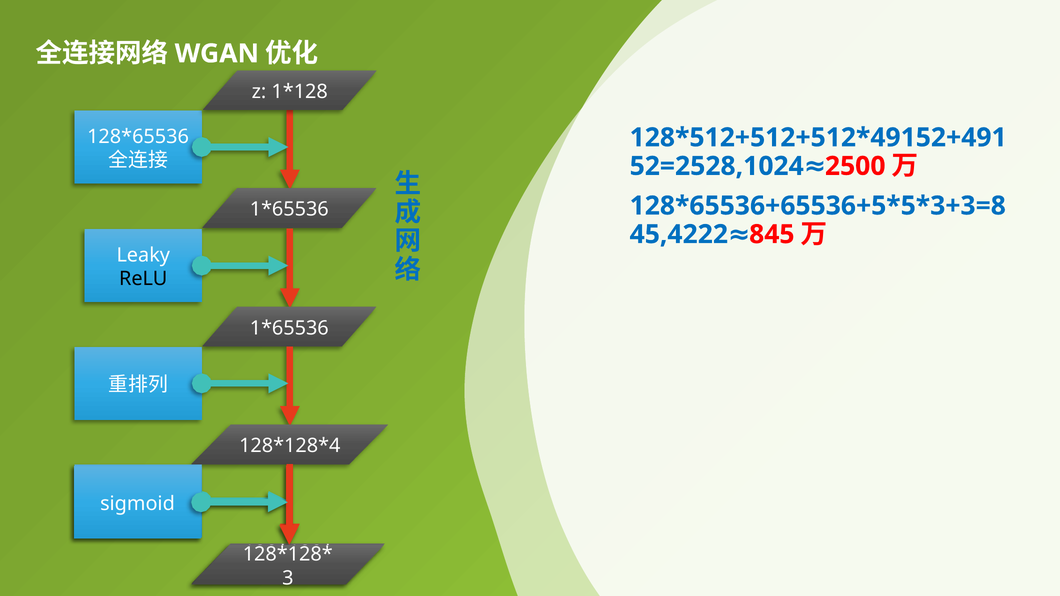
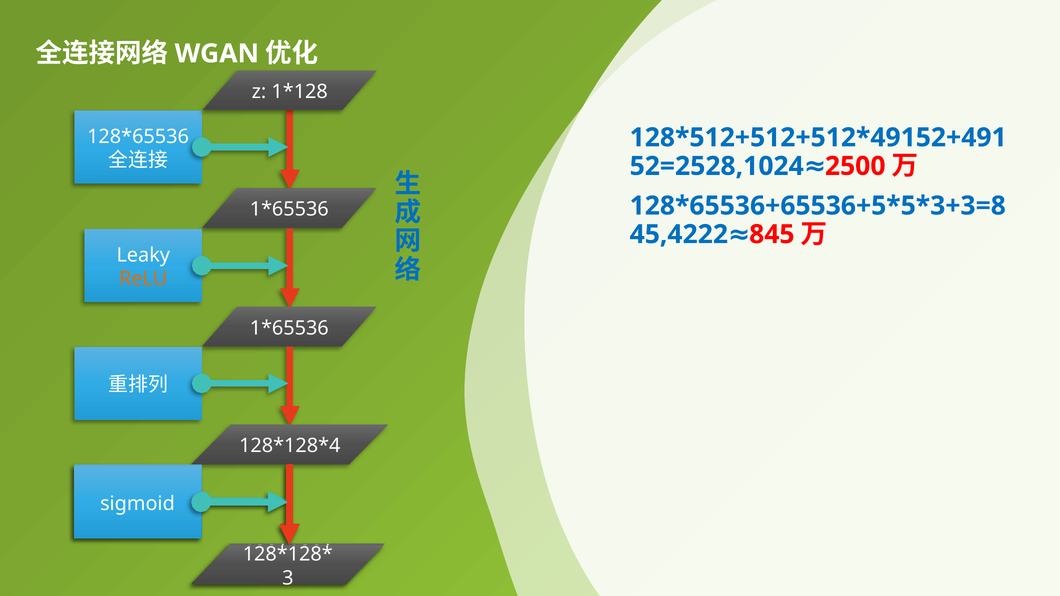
ReLU colour: black -> orange
